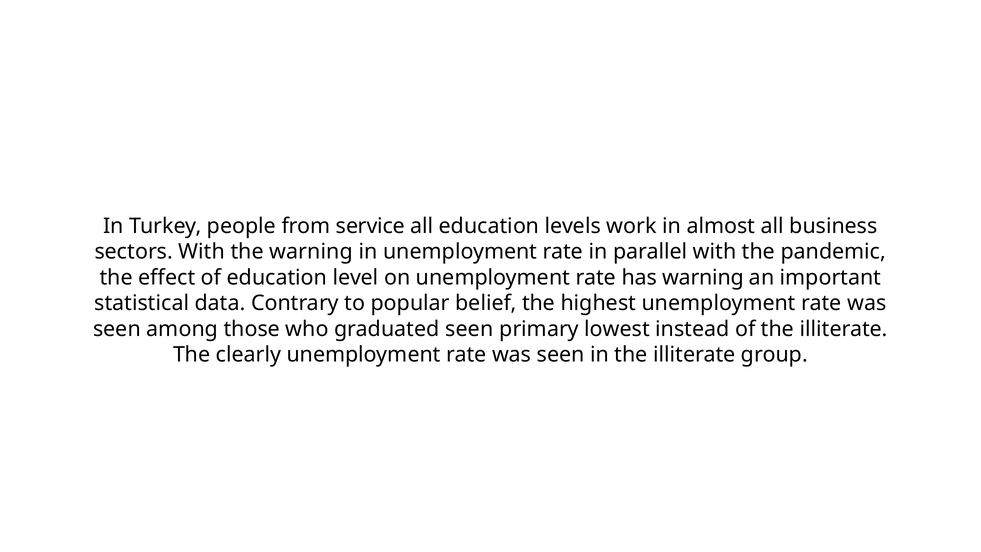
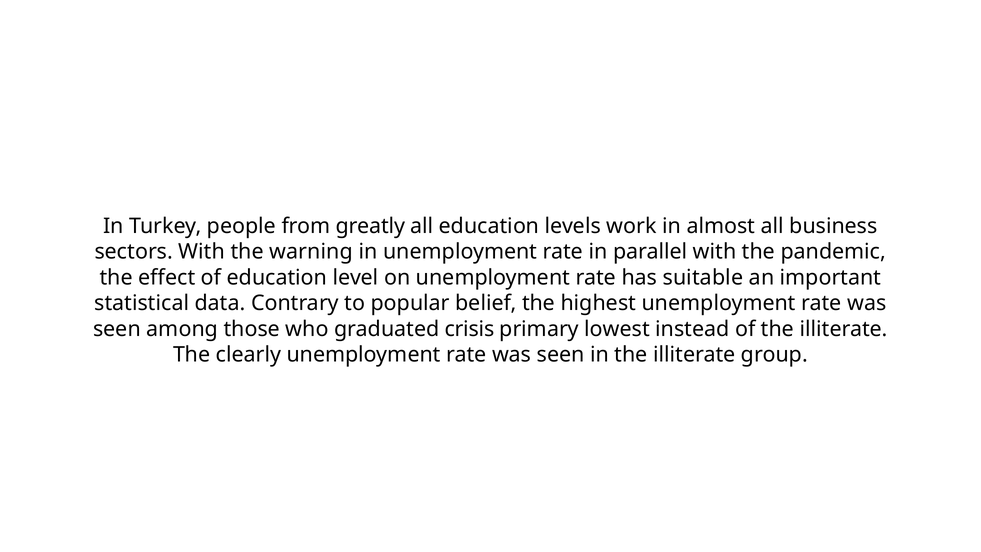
service: service -> greatly
has warning: warning -> suitable
graduated seen: seen -> crisis
